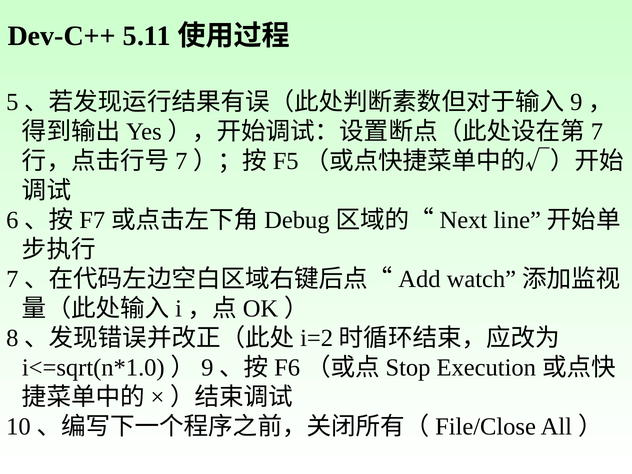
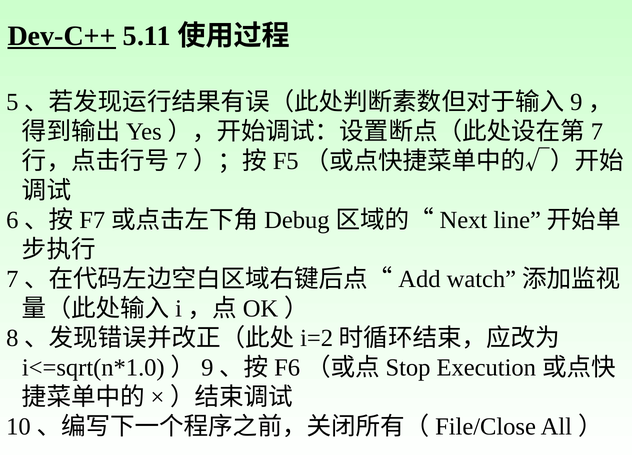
Dev-C++ underline: none -> present
